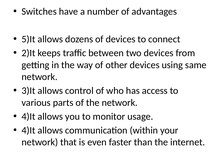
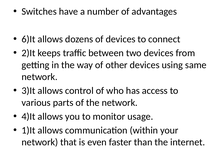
5)It: 5)It -> 6)It
4)It at (29, 130): 4)It -> 1)It
